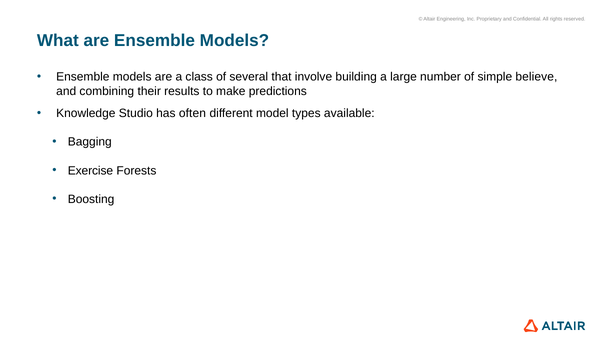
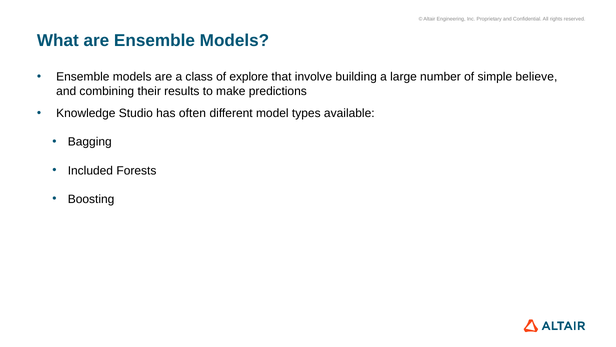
several: several -> explore
Exercise: Exercise -> Included
